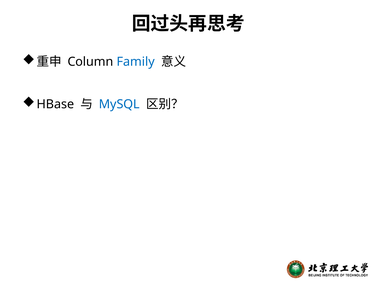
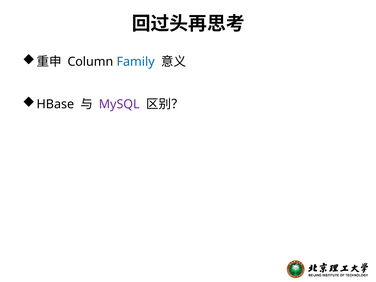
MySQL colour: blue -> purple
